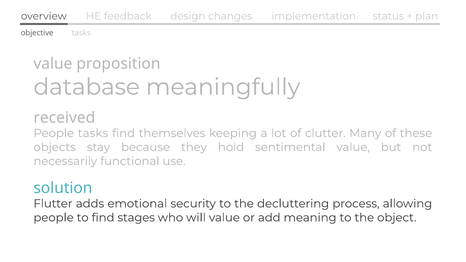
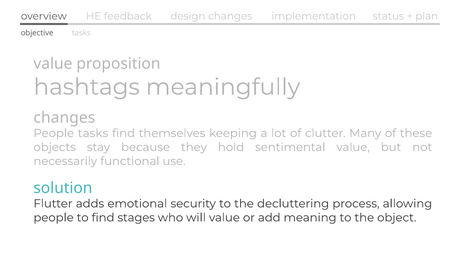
database: database -> hashtags
received at (64, 118): received -> changes
